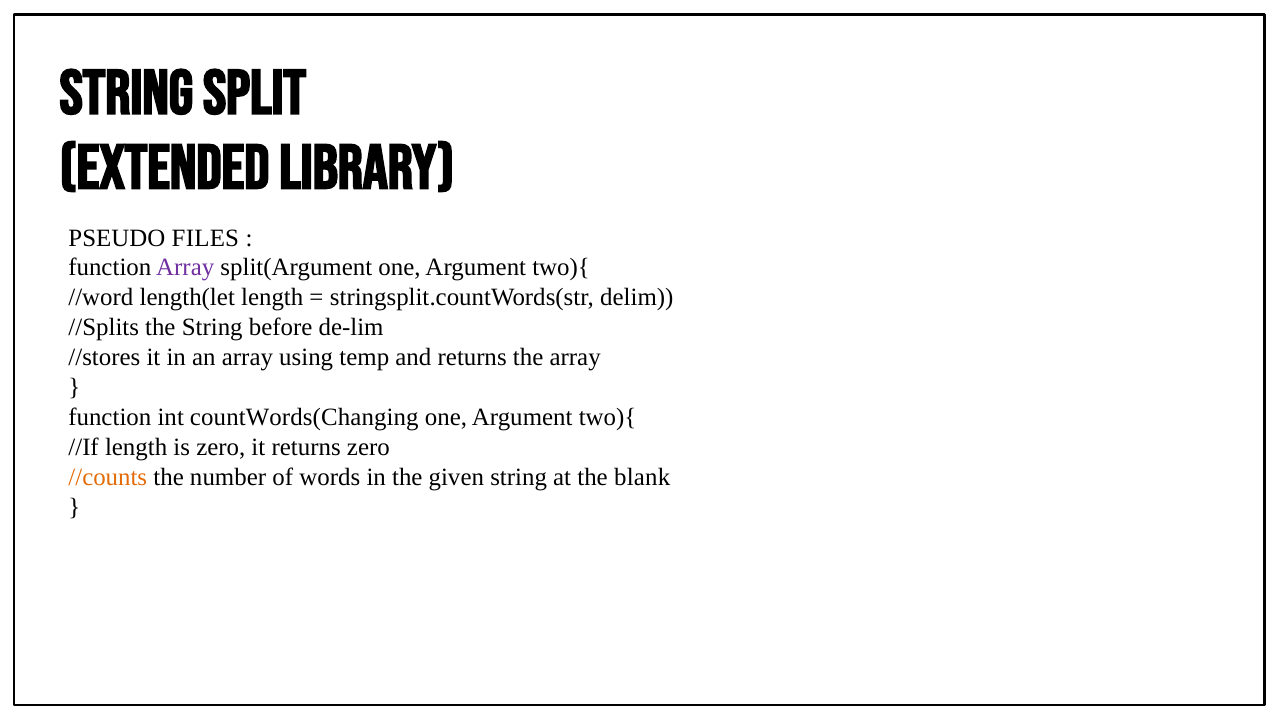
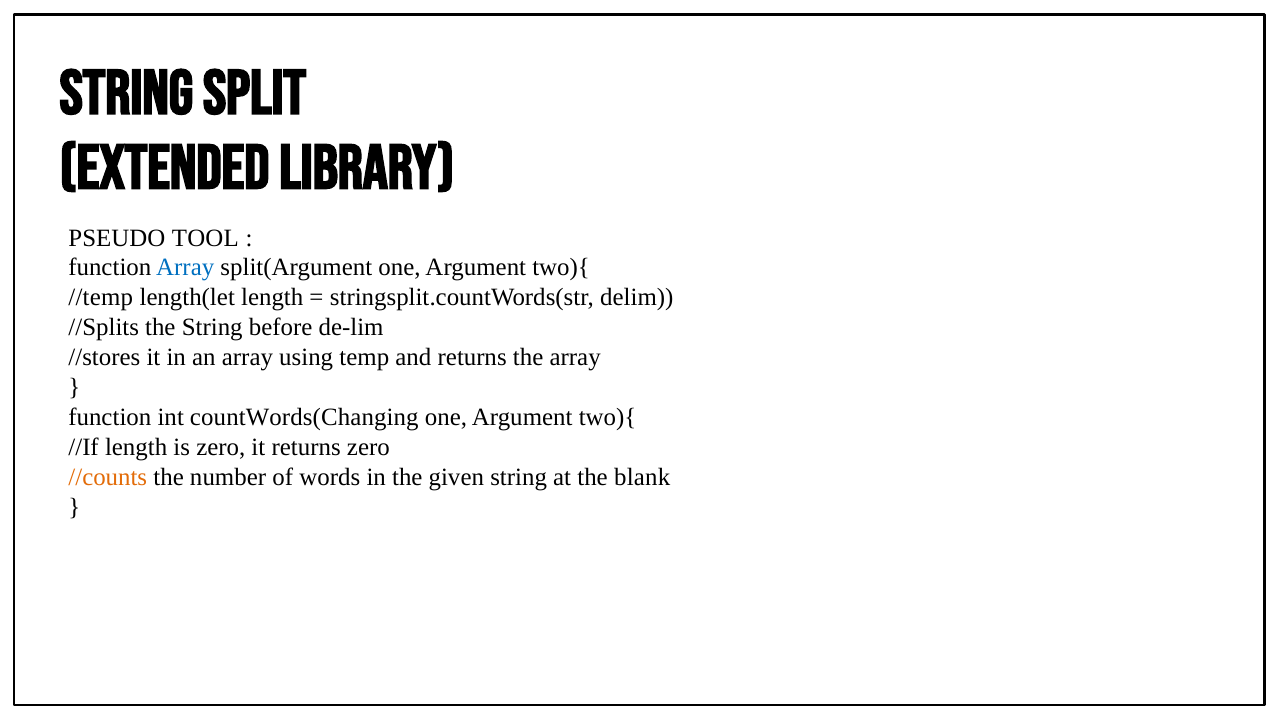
FILES: FILES -> TOOL
Array at (185, 268) colour: purple -> blue
//word: //word -> //temp
